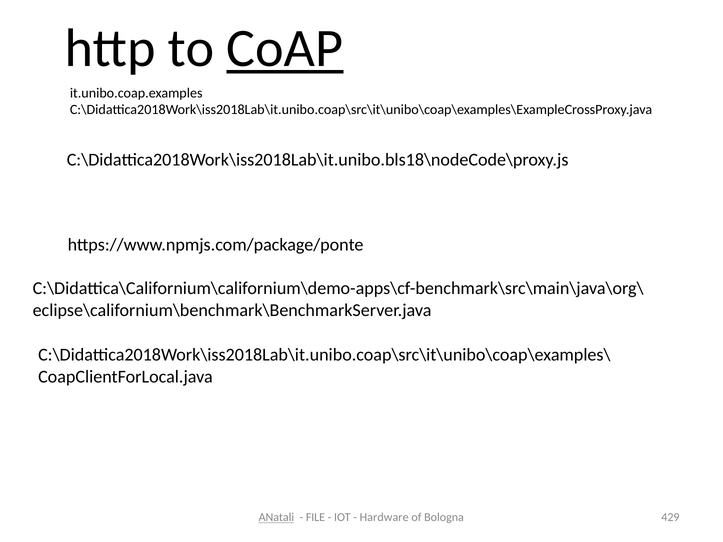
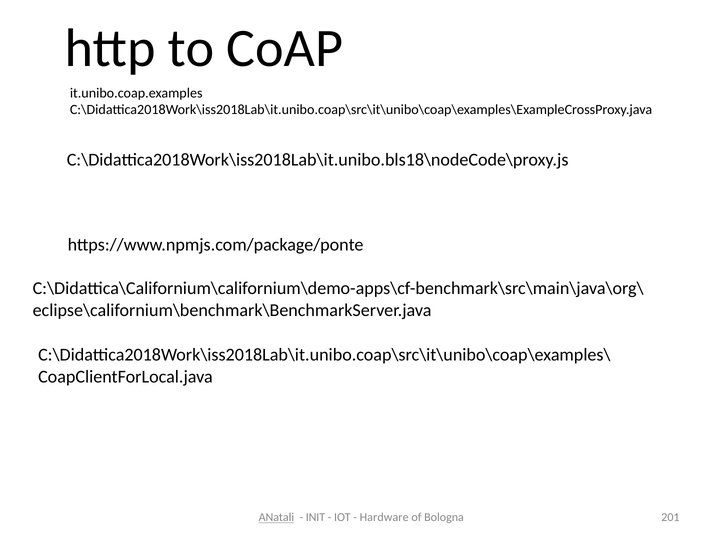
CoAP underline: present -> none
FILE: FILE -> INIT
429: 429 -> 201
